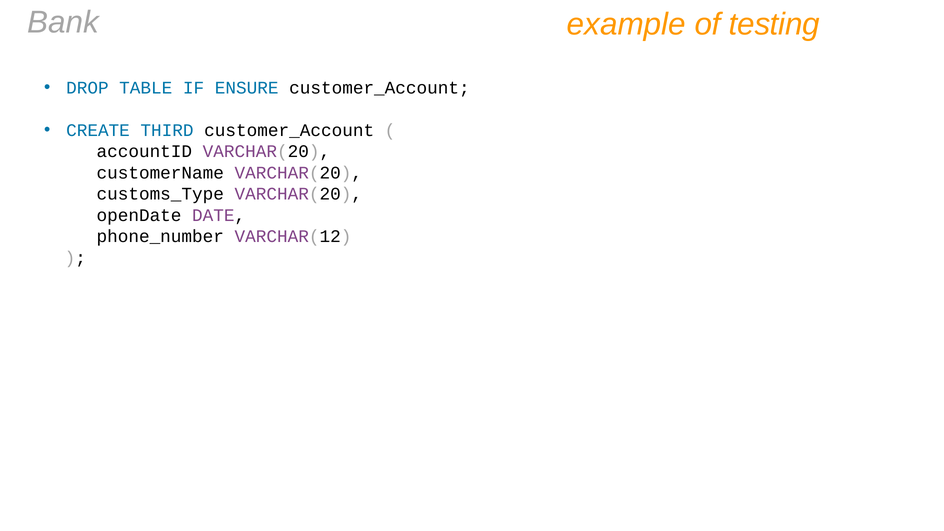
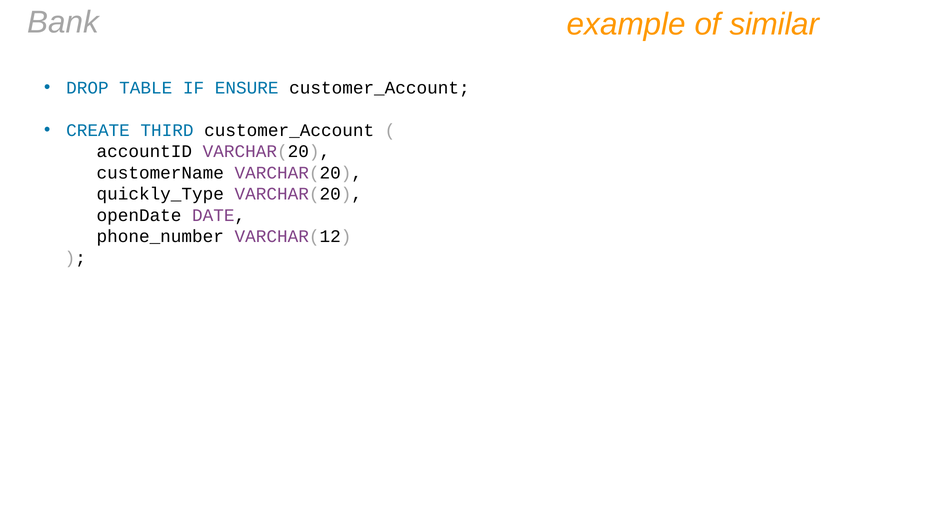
testing: testing -> similar
customs_Type: customs_Type -> quickly_Type
